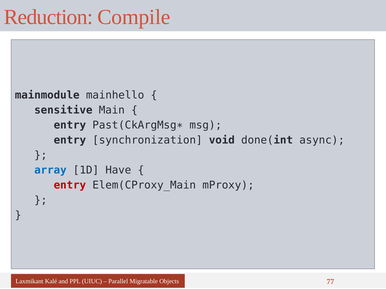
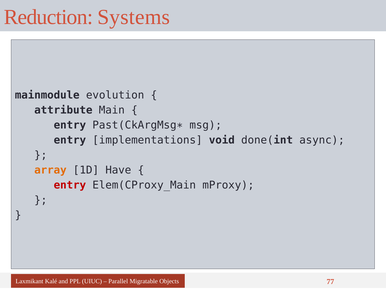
Compile: Compile -> Systems
mainhello: mainhello -> evolution
sensitive: sensitive -> attribute
synchronization: synchronization -> implementations
array colour: blue -> orange
